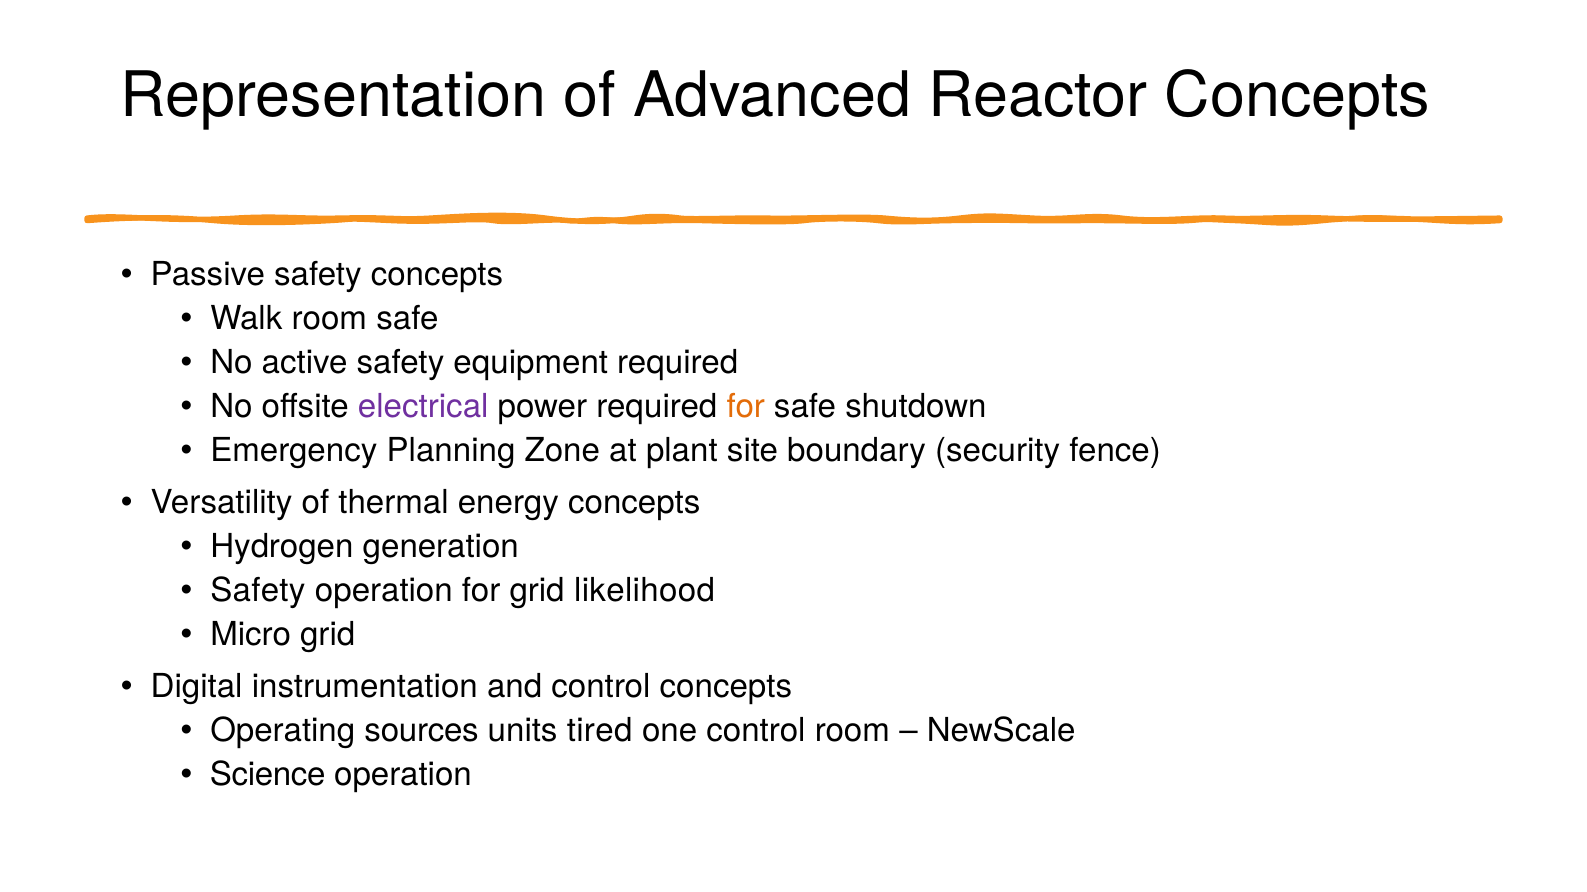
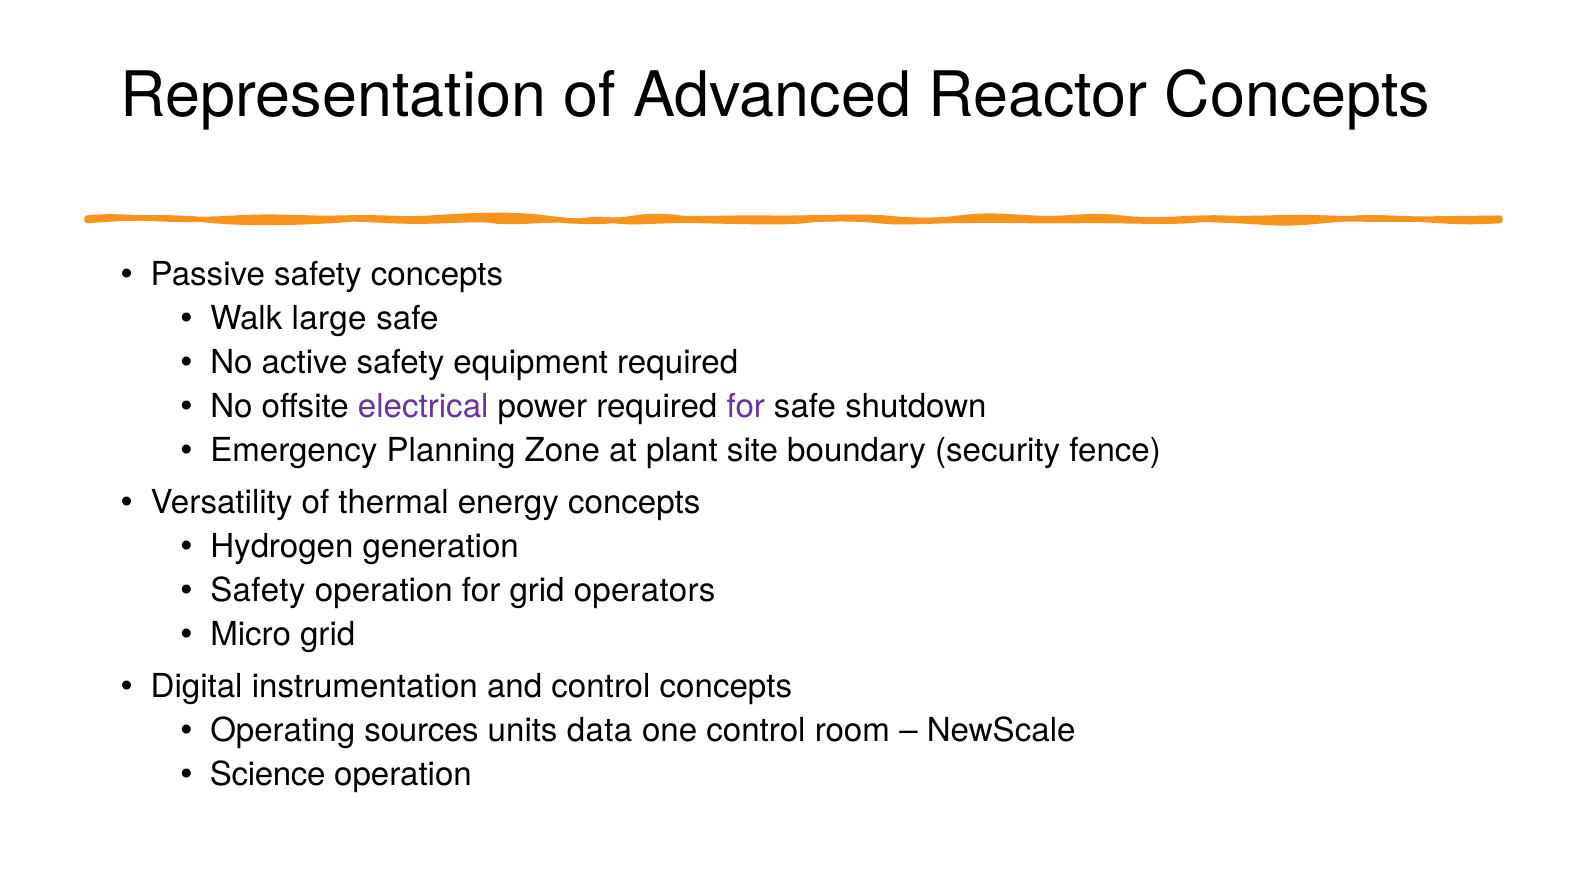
Walk room: room -> large
for at (746, 407) colour: orange -> purple
likelihood: likelihood -> operators
tired: tired -> data
